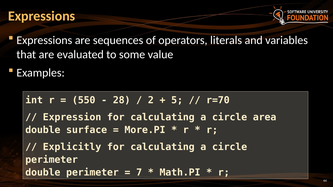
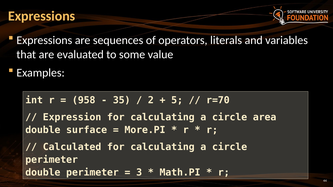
550: 550 -> 958
28: 28 -> 35
Explicitly: Explicitly -> Calculated
7: 7 -> 3
